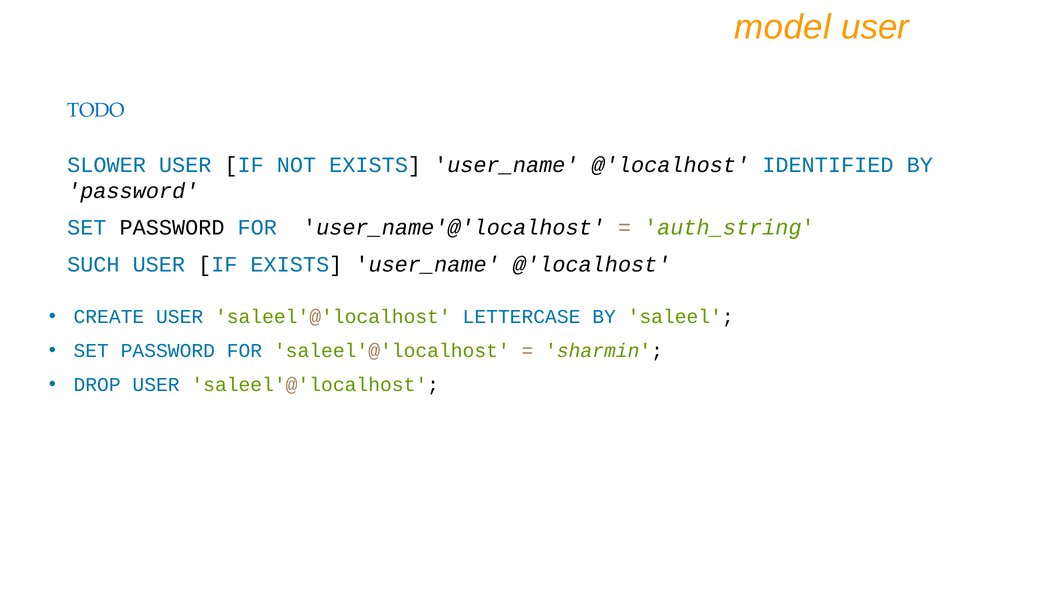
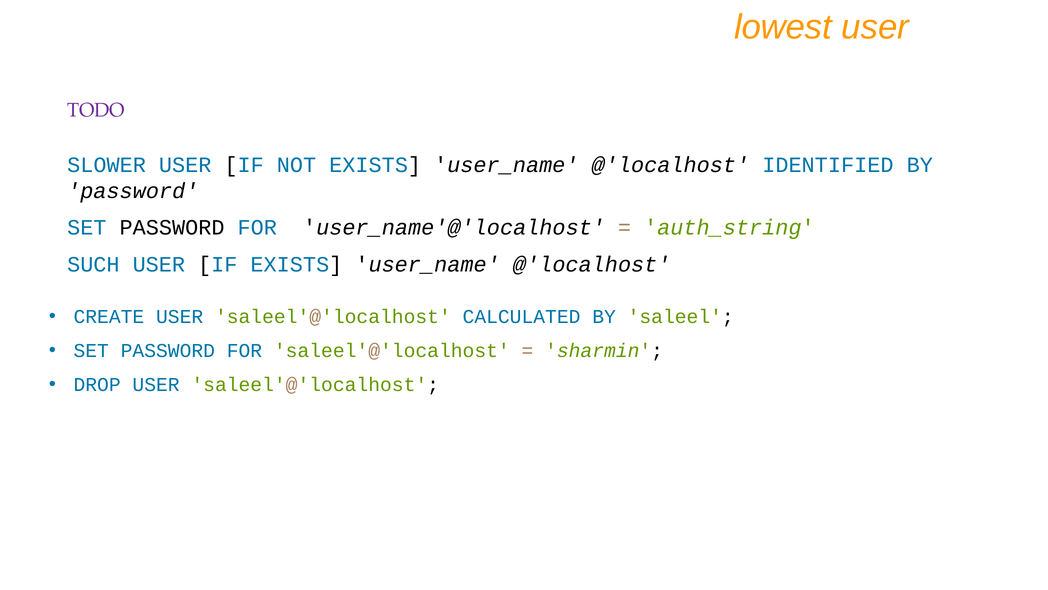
model: model -> lowest
TODO colour: blue -> purple
LETTERCASE: LETTERCASE -> CALCULATED
